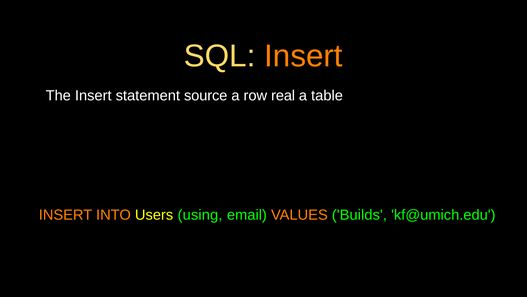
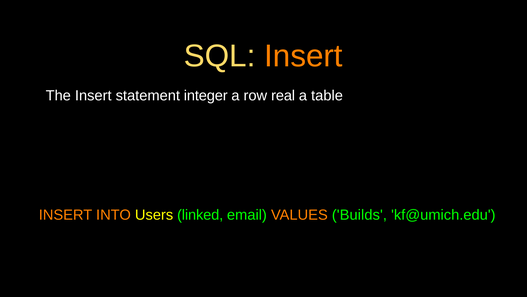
source: source -> integer
using: using -> linked
